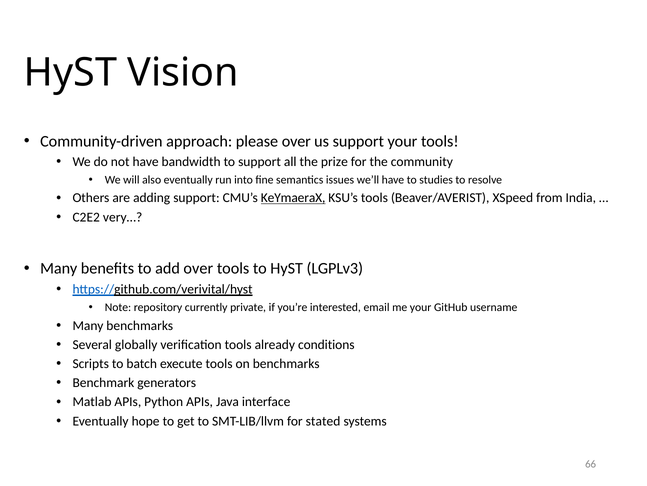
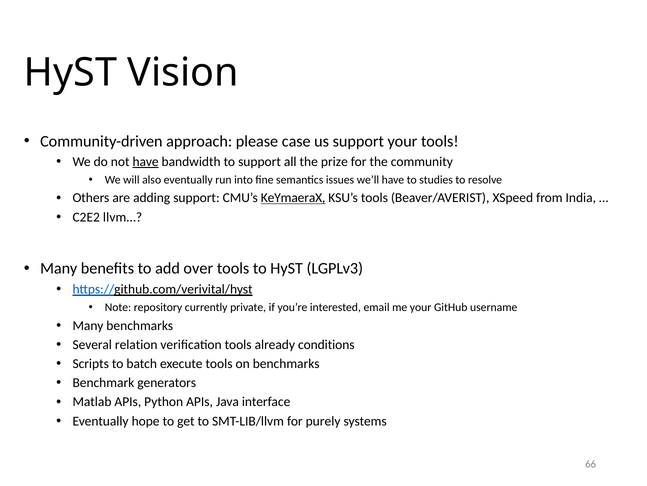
please over: over -> case
have at (146, 162) underline: none -> present
very…: very… -> llvm…
globally: globally -> relation
stated: stated -> purely
